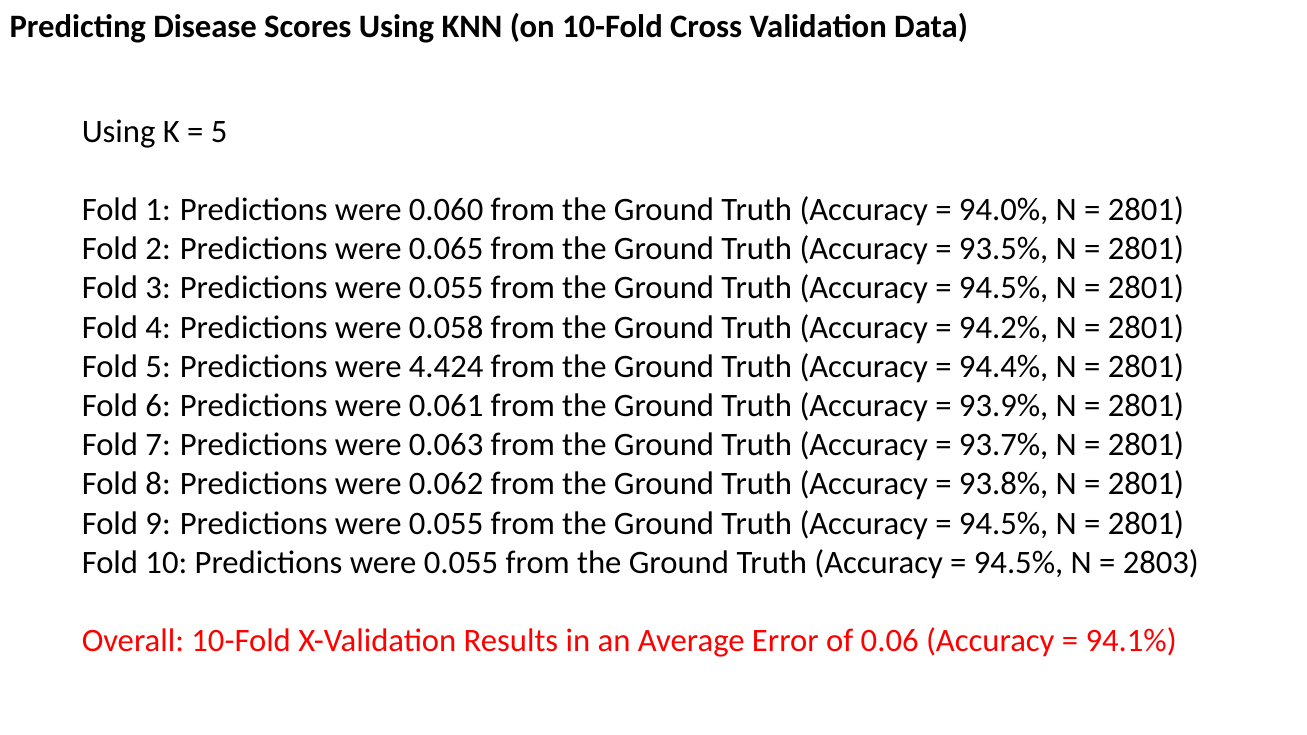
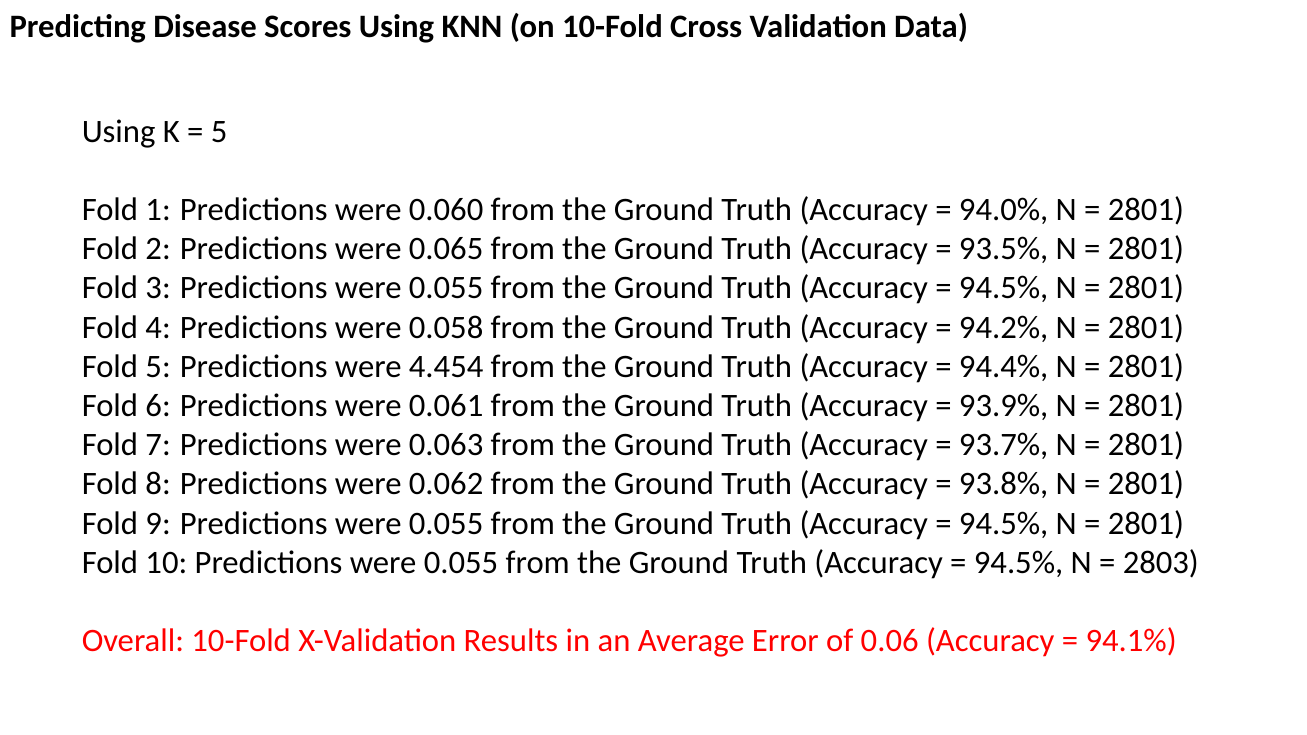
4.424: 4.424 -> 4.454
